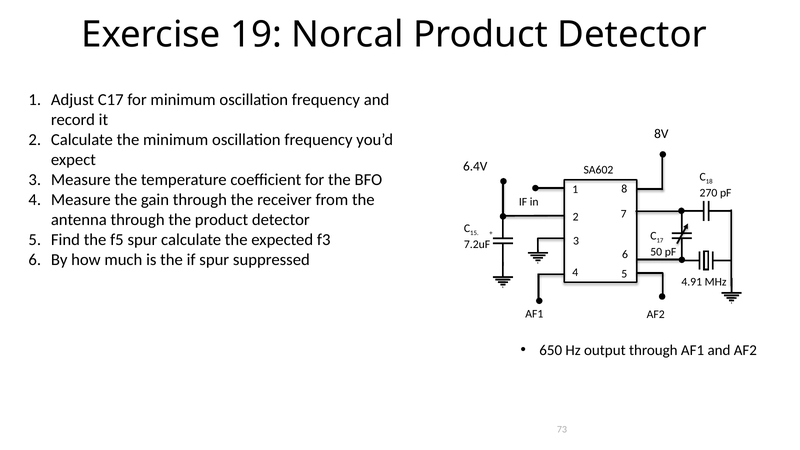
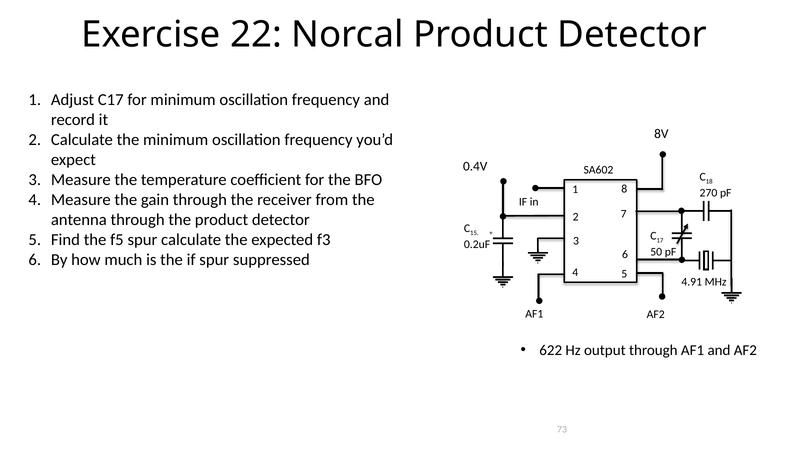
19: 19 -> 22
6.4V: 6.4V -> 0.4V
7.2uF: 7.2uF -> 0.2uF
650: 650 -> 622
